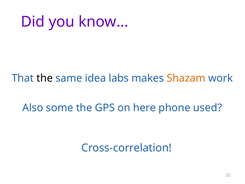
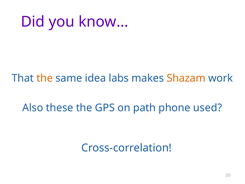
the at (45, 78) colour: black -> orange
some: some -> these
here: here -> path
